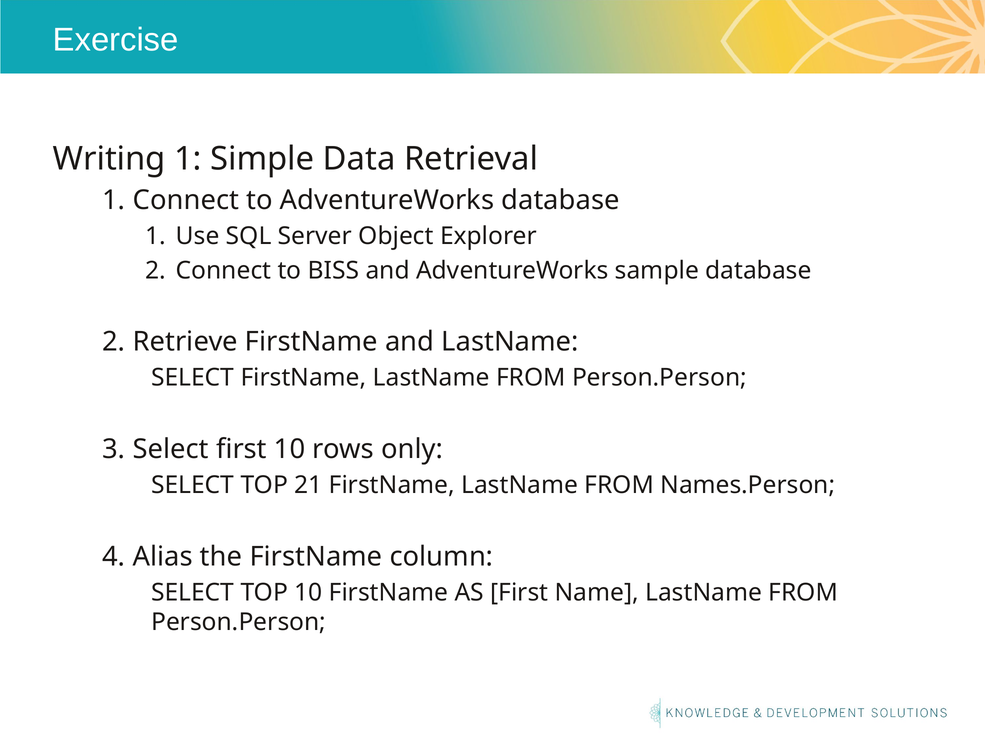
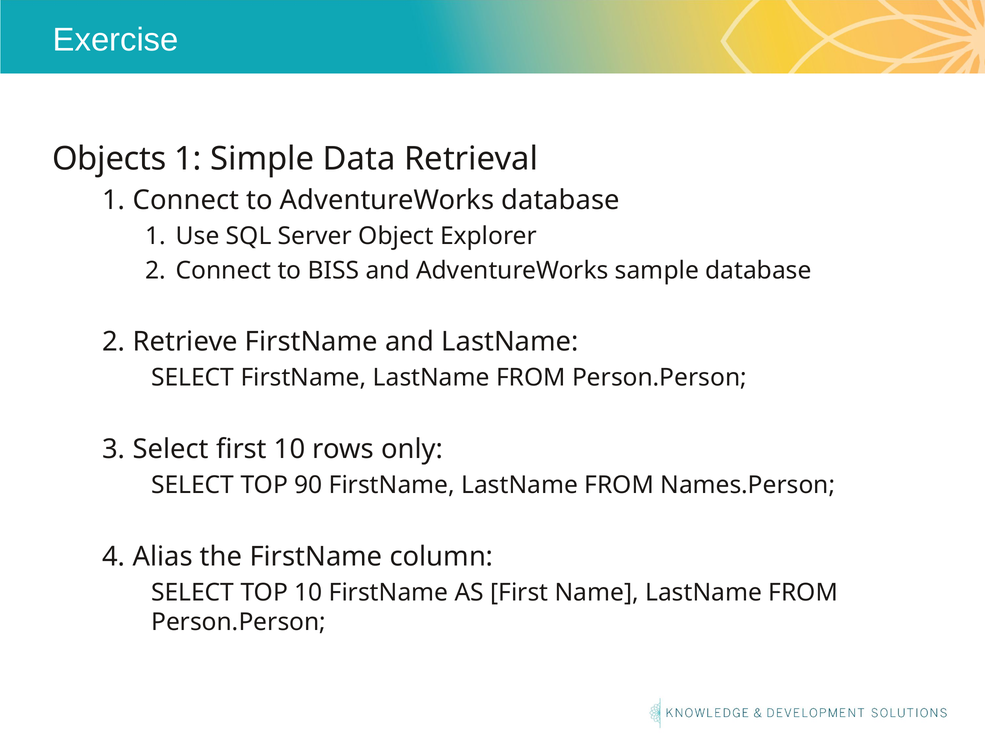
Writing: Writing -> Objects
21: 21 -> 90
